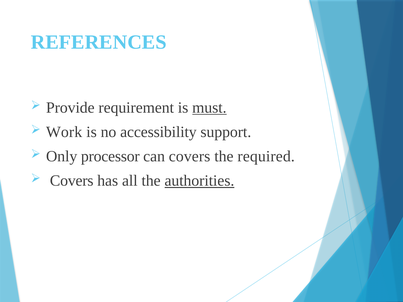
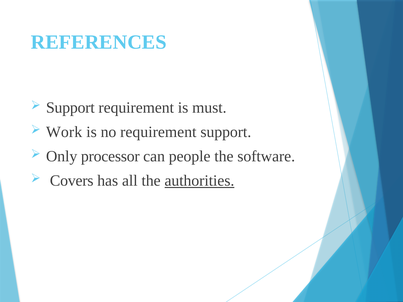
Provide at (70, 108): Provide -> Support
must underline: present -> none
no accessibility: accessibility -> requirement
can covers: covers -> people
required: required -> software
